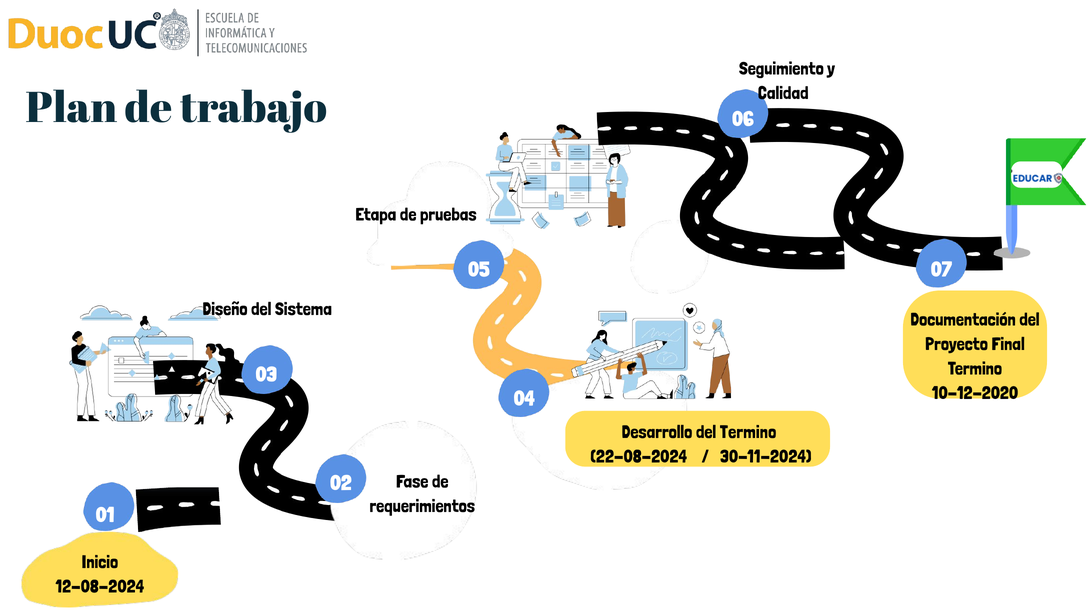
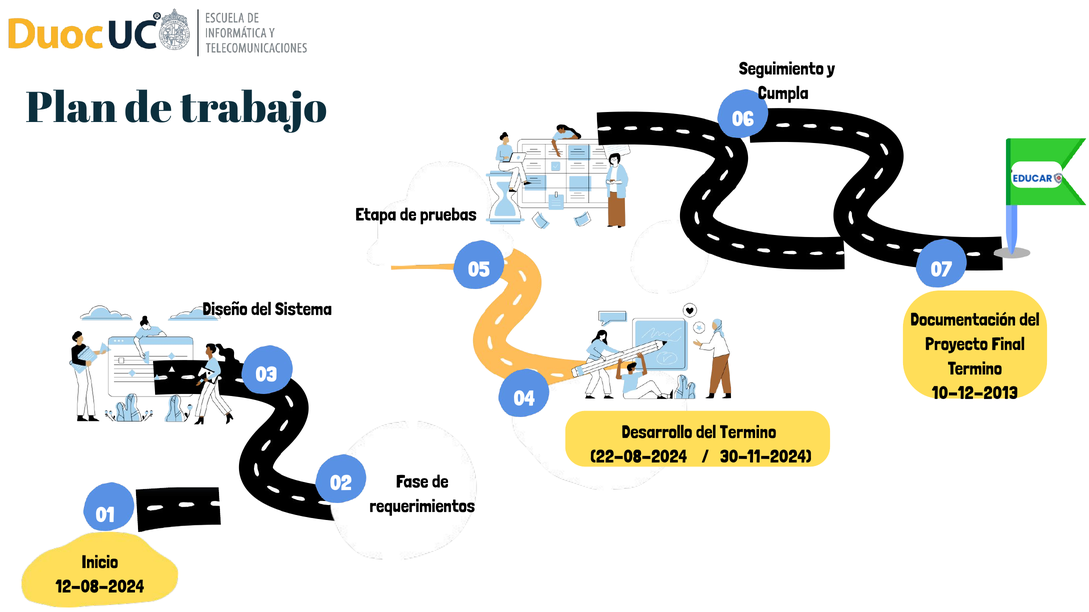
Calidad: Calidad -> Cumpla
10-12-2020: 10-12-2020 -> 10-12-2013
